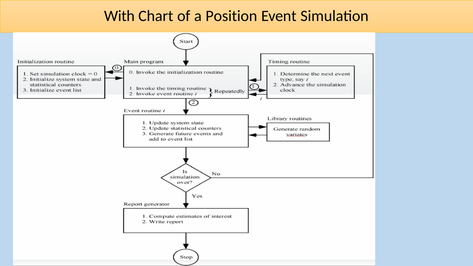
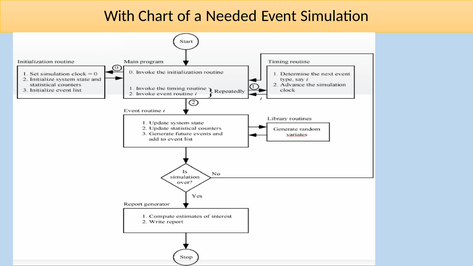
Position: Position -> Needed
